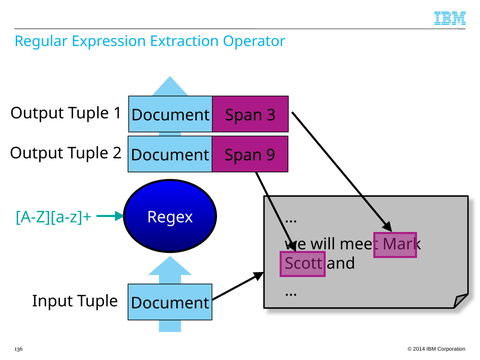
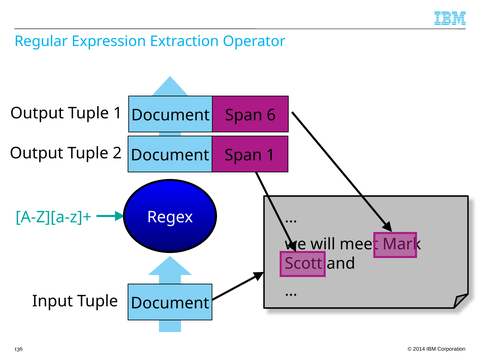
3: 3 -> 6
Span 9: 9 -> 1
